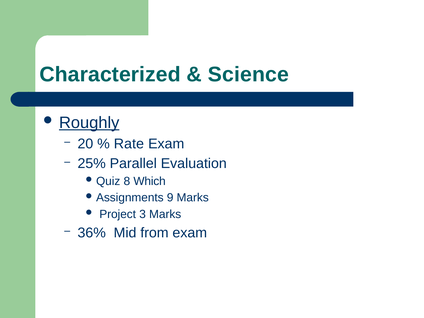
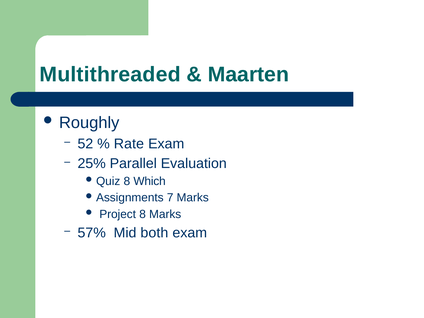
Characterized: Characterized -> Multithreaded
Science: Science -> Maarten
Roughly underline: present -> none
20: 20 -> 52
9: 9 -> 7
Project 3: 3 -> 8
36%: 36% -> 57%
from: from -> both
